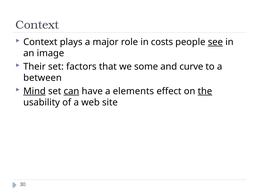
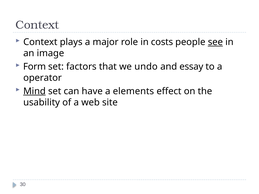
Their: Their -> Form
some: some -> undo
curve: curve -> essay
between: between -> operator
can underline: present -> none
the underline: present -> none
